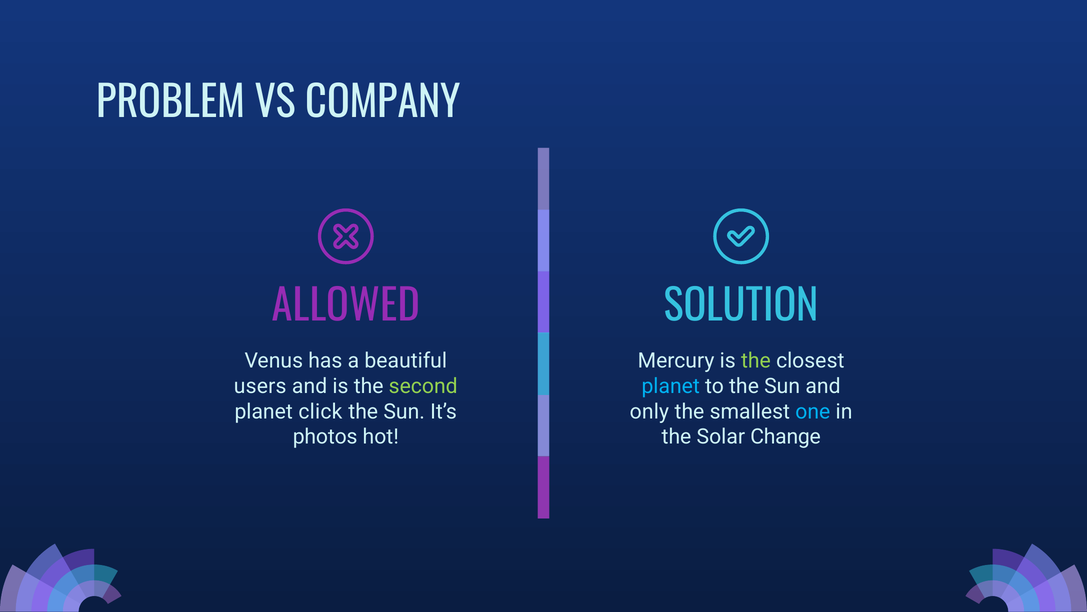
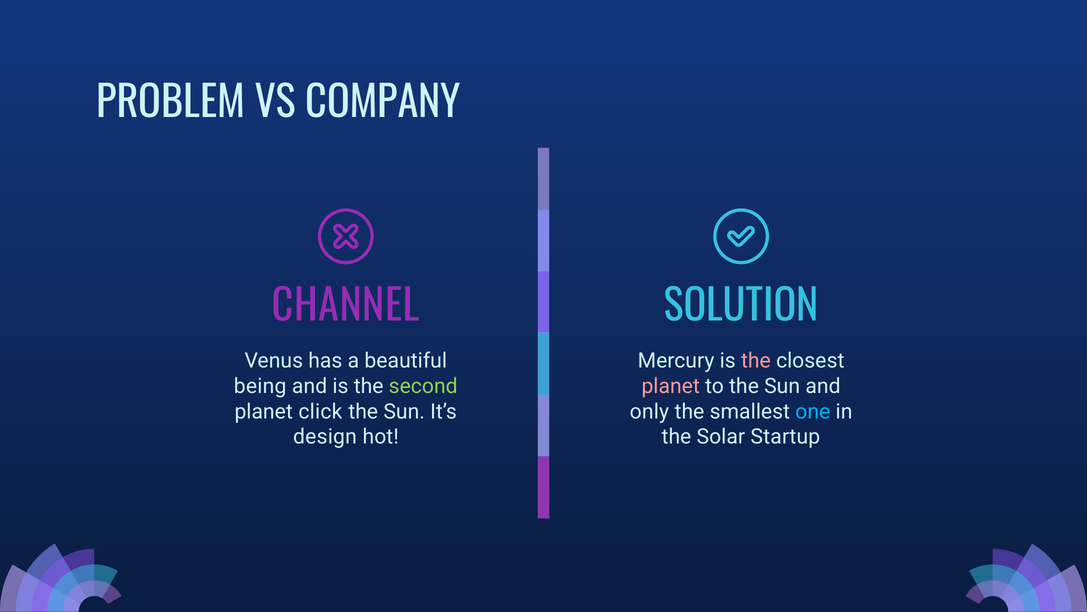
ALLOWED: ALLOWED -> CHANNEL
the at (756, 360) colour: light green -> pink
users: users -> being
planet at (671, 386) colour: light blue -> pink
photos: photos -> design
Change: Change -> Startup
